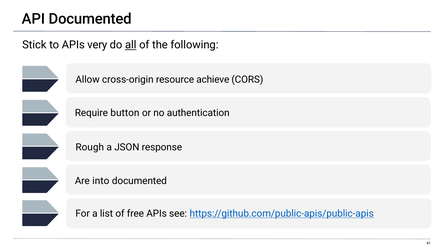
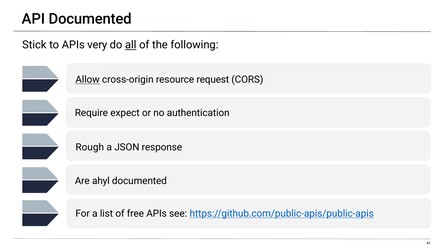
Allow underline: none -> present
achieve: achieve -> request
button: button -> expect
into: into -> ahyl
